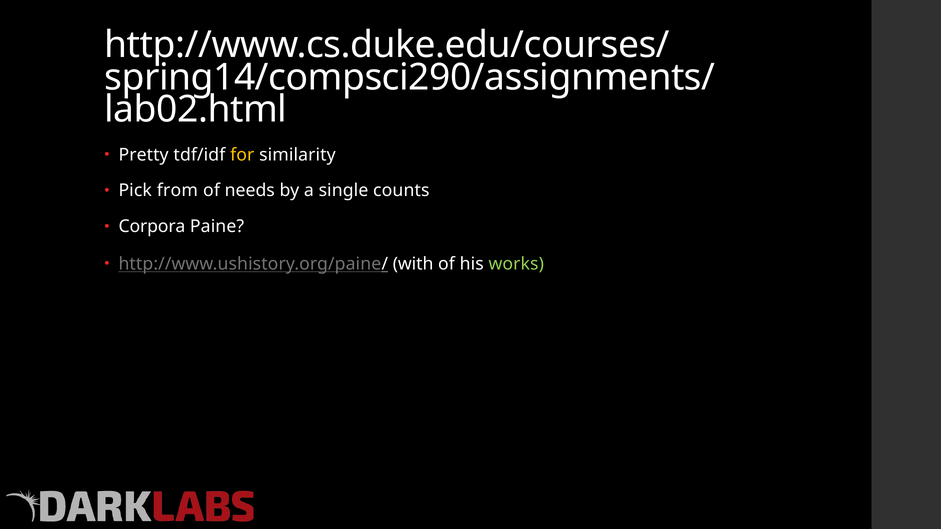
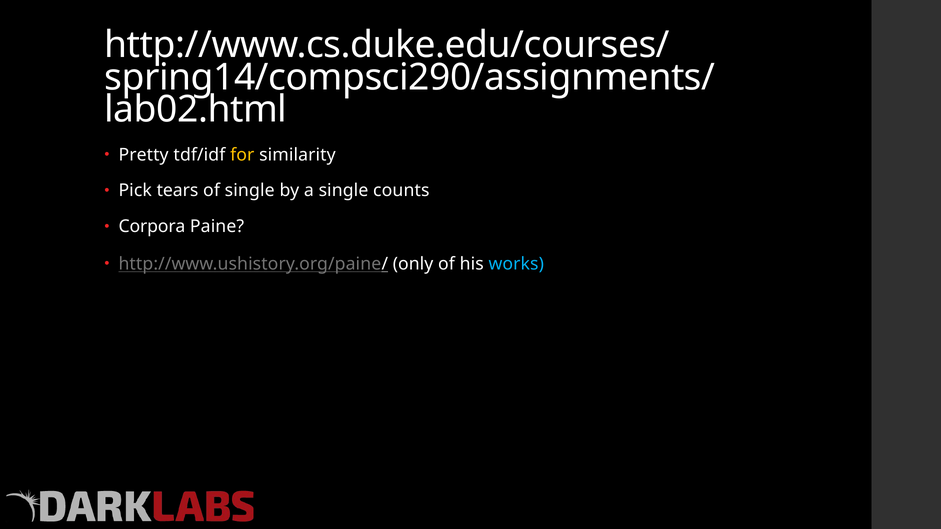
from: from -> tears
of needs: needs -> single
with: with -> only
works colour: light green -> light blue
